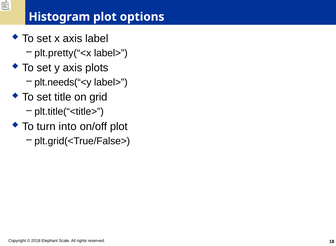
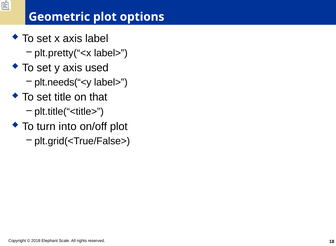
Histogram: Histogram -> Geometric
plots: plots -> used
grid: grid -> that
